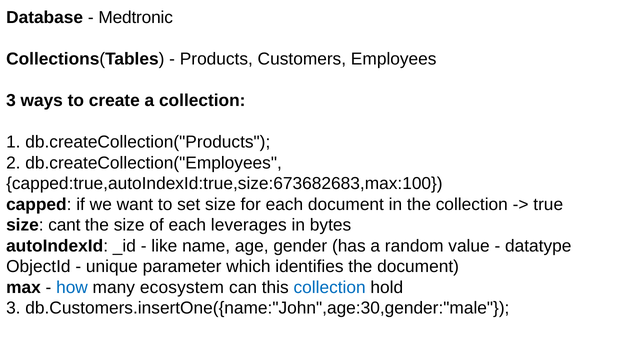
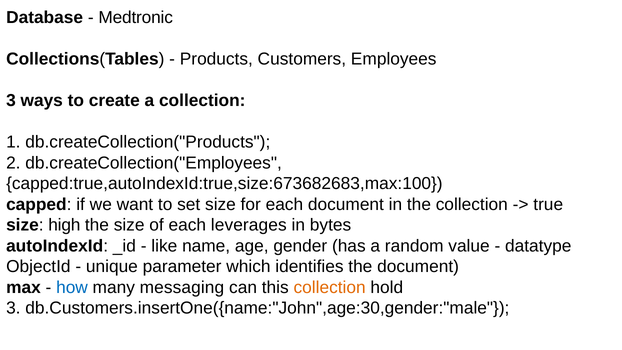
cant: cant -> high
ecosystem: ecosystem -> messaging
collection at (330, 287) colour: blue -> orange
